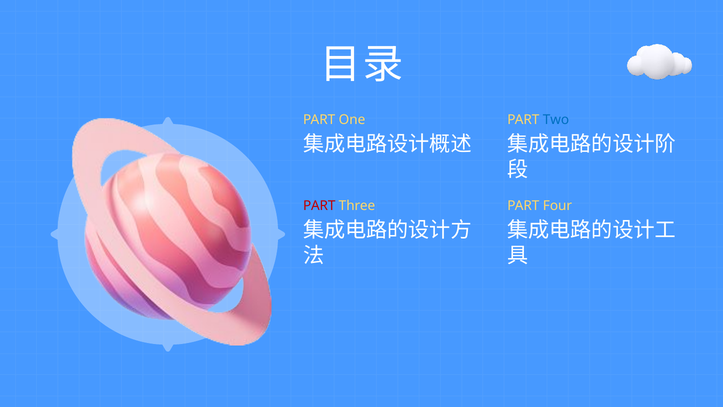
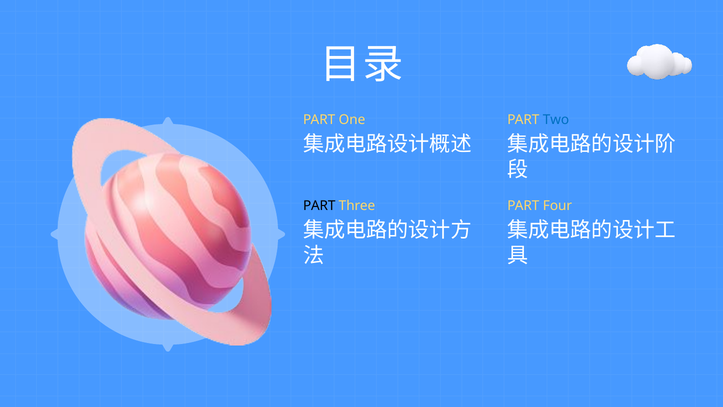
PART at (319, 206) colour: red -> black
